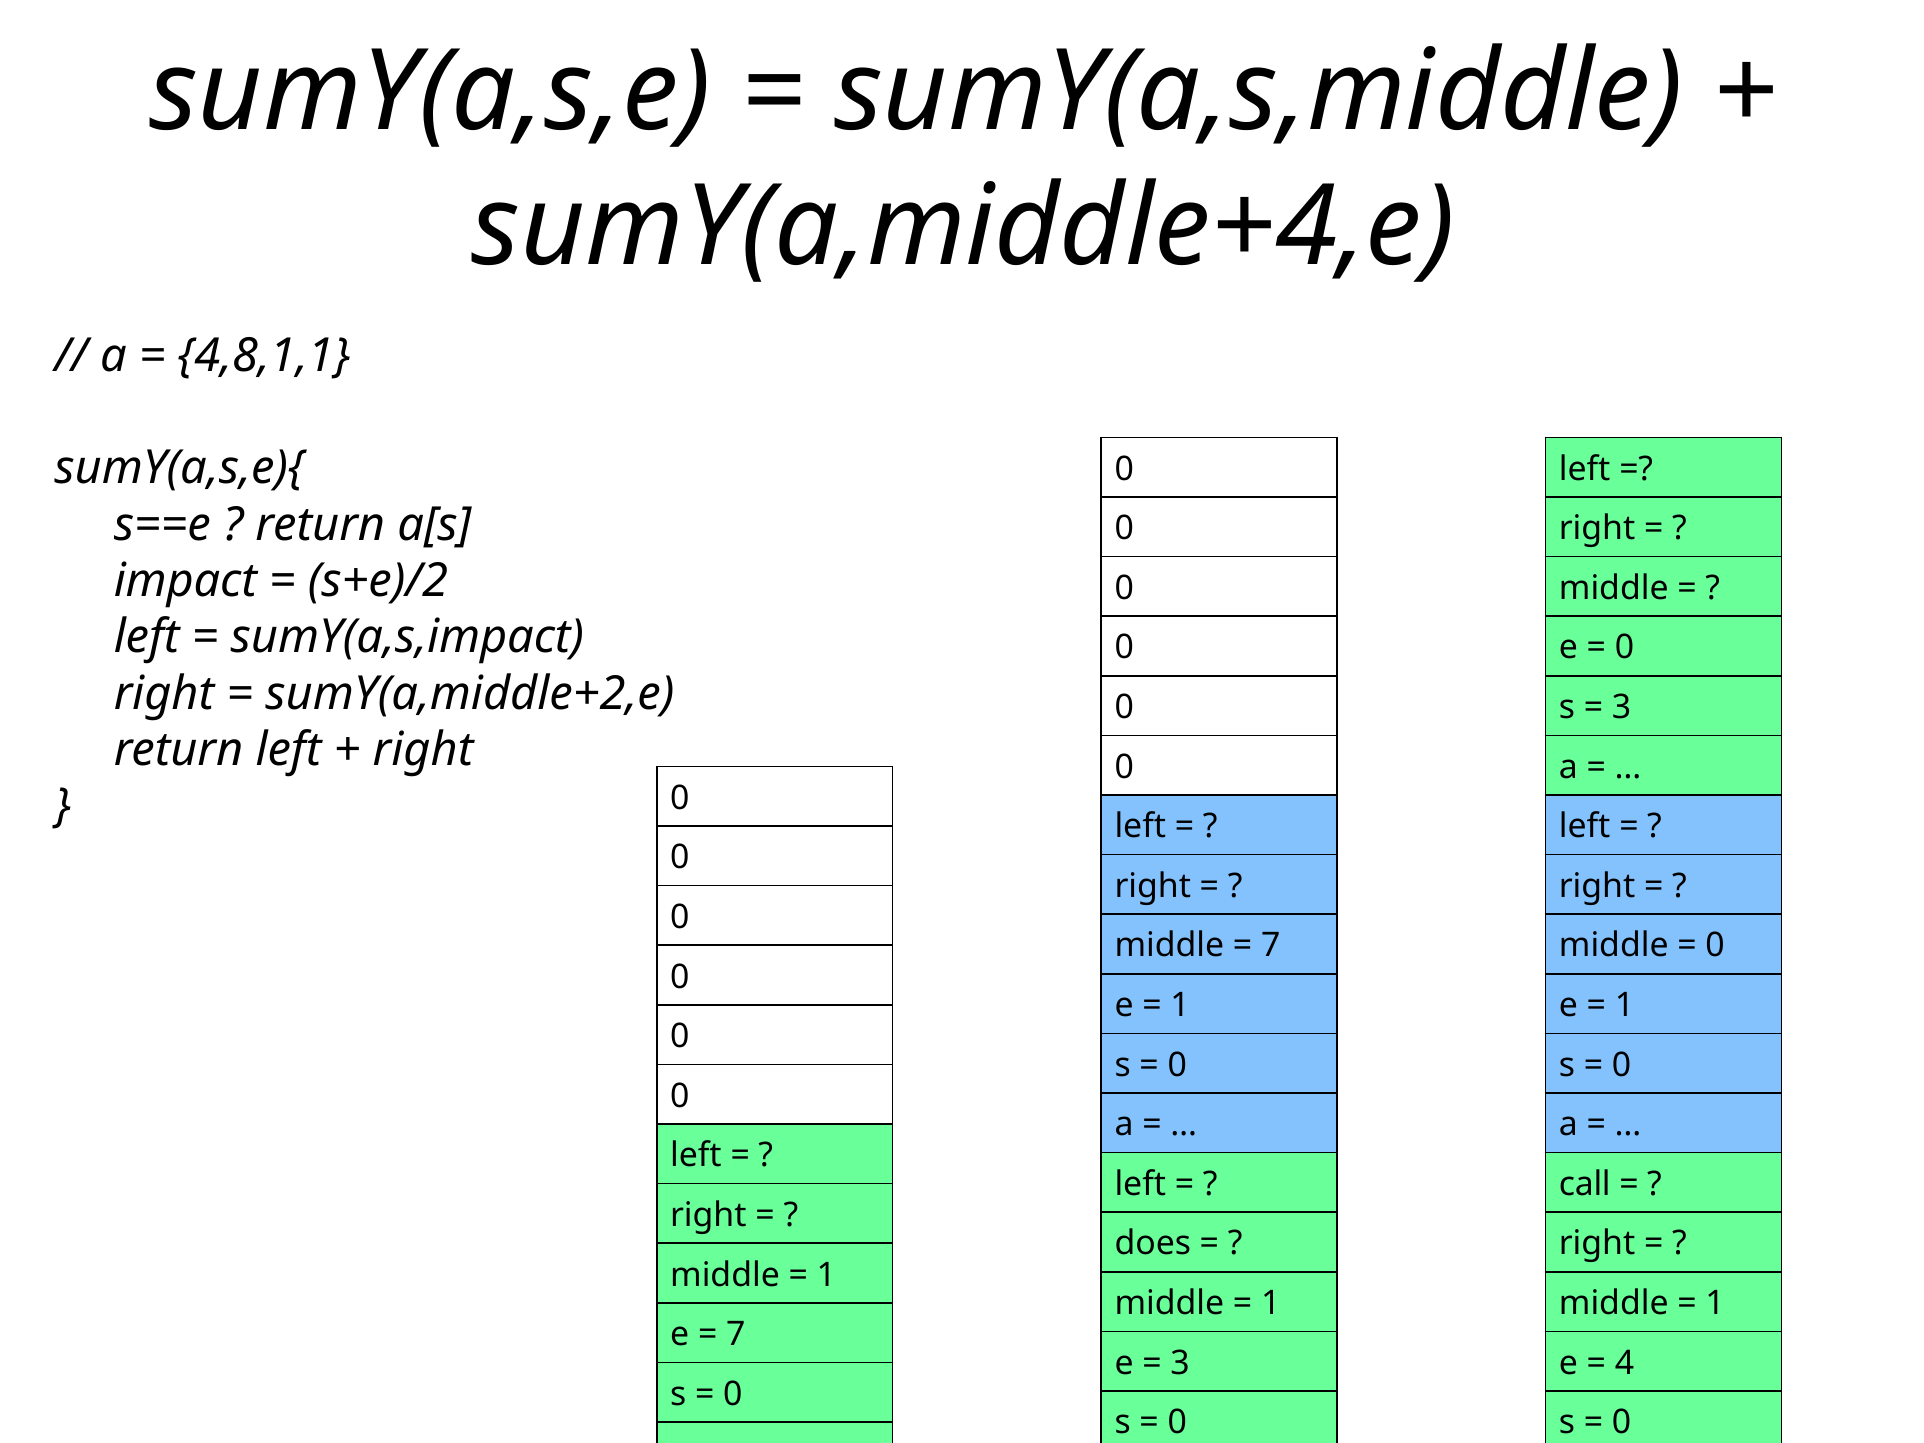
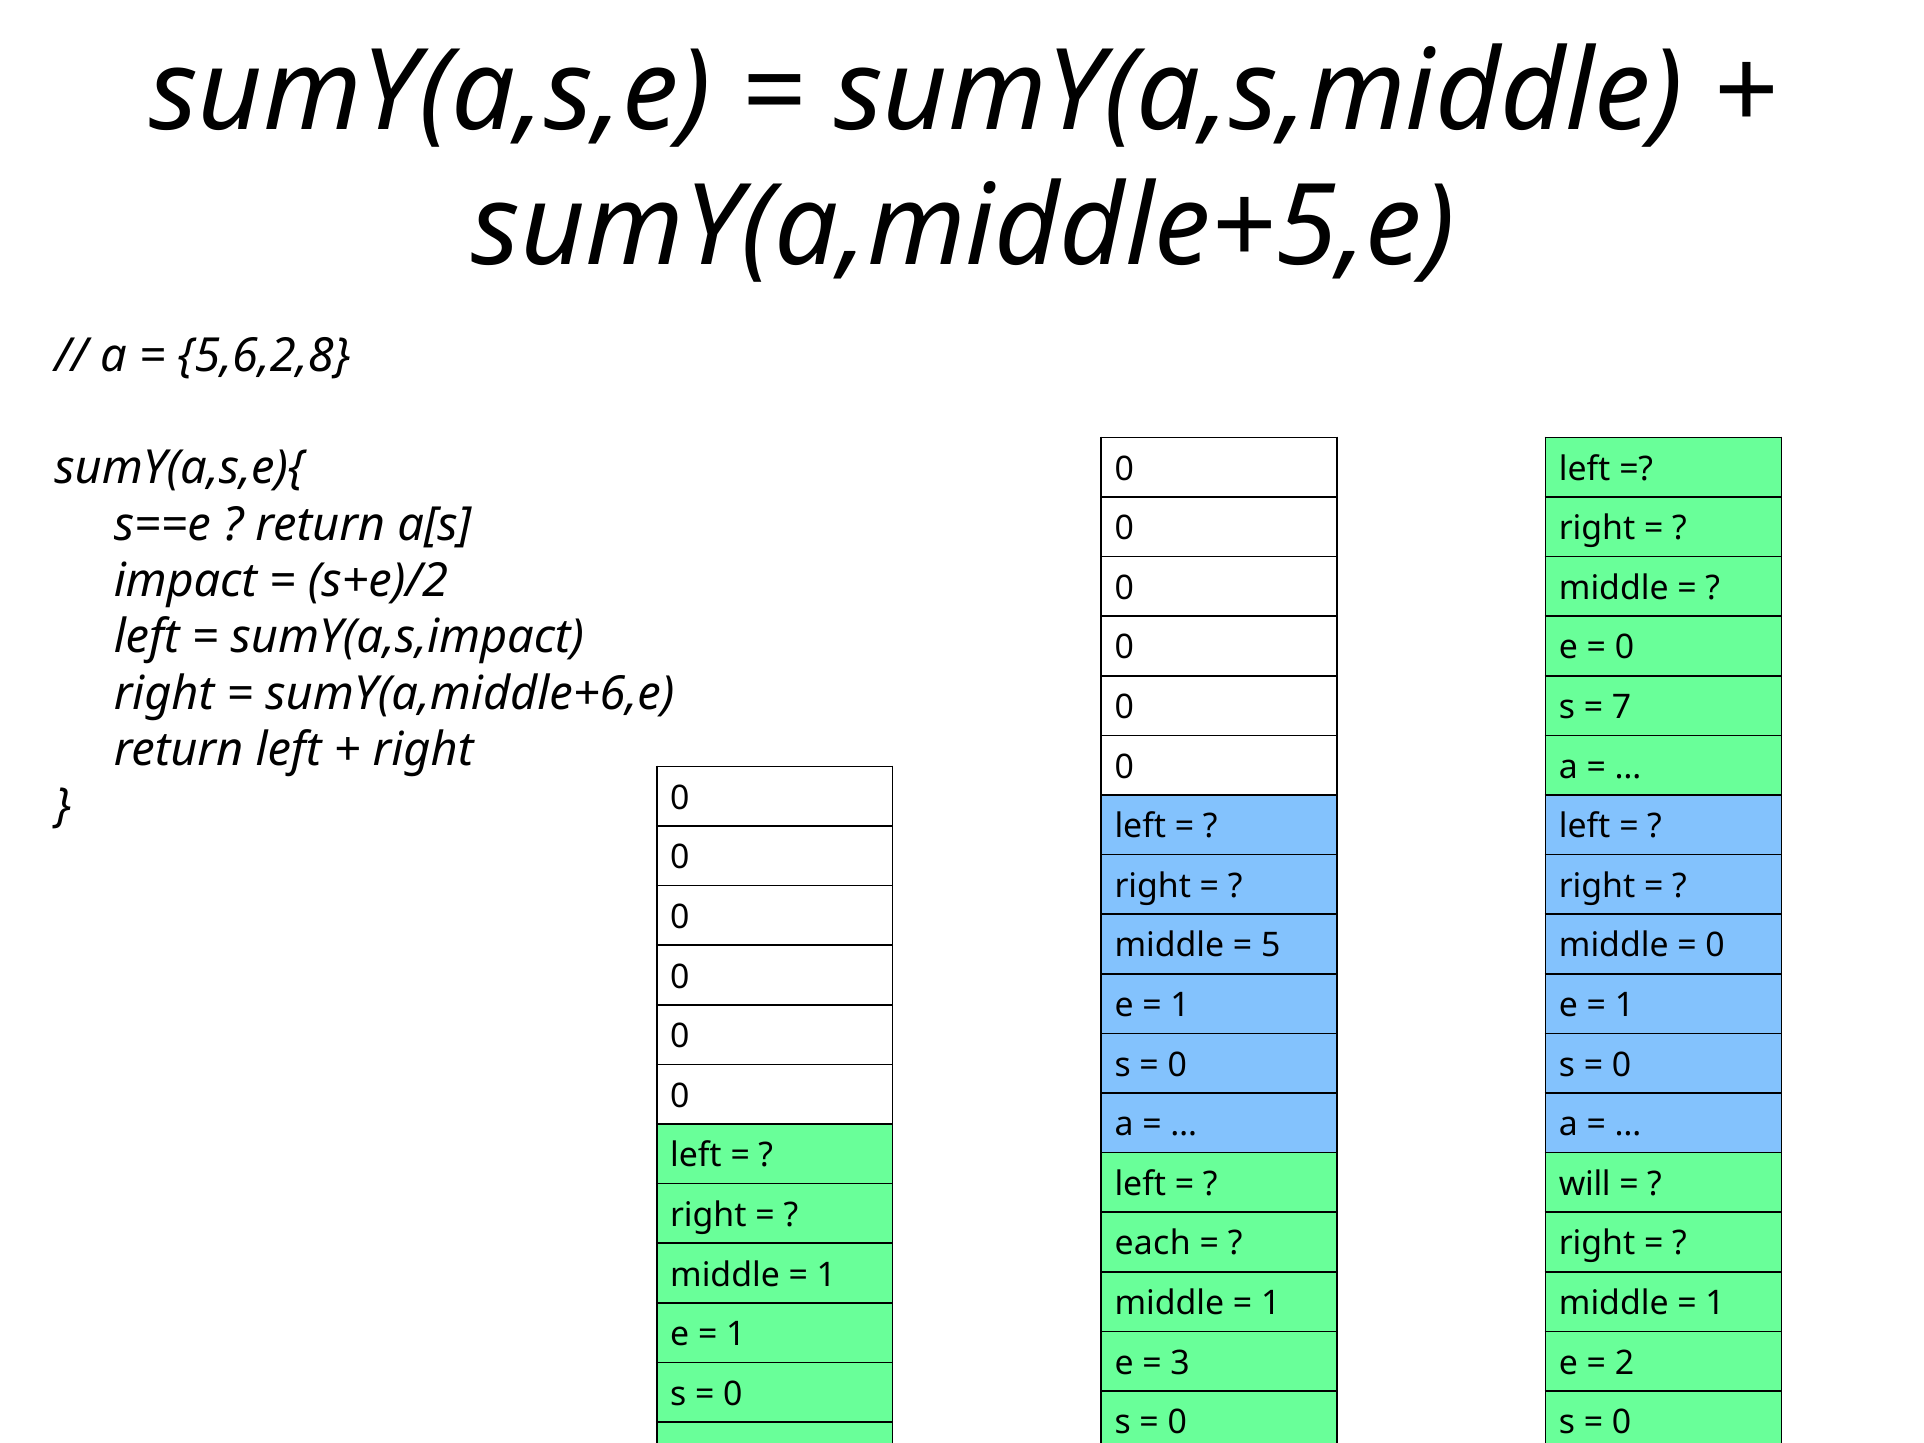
sumY(a,middle+4,e: sumY(a,middle+4,e -> sumY(a,middle+5,e
4,8,1,1: 4,8,1,1 -> 5,6,2,8
sumY(a,middle+2,e: sumY(a,middle+2,e -> sumY(a,middle+6,e
3 at (1622, 707): 3 -> 7
7 at (1271, 946): 7 -> 5
call: call -> will
does: does -> each
7 at (736, 1335): 7 -> 1
4: 4 -> 2
